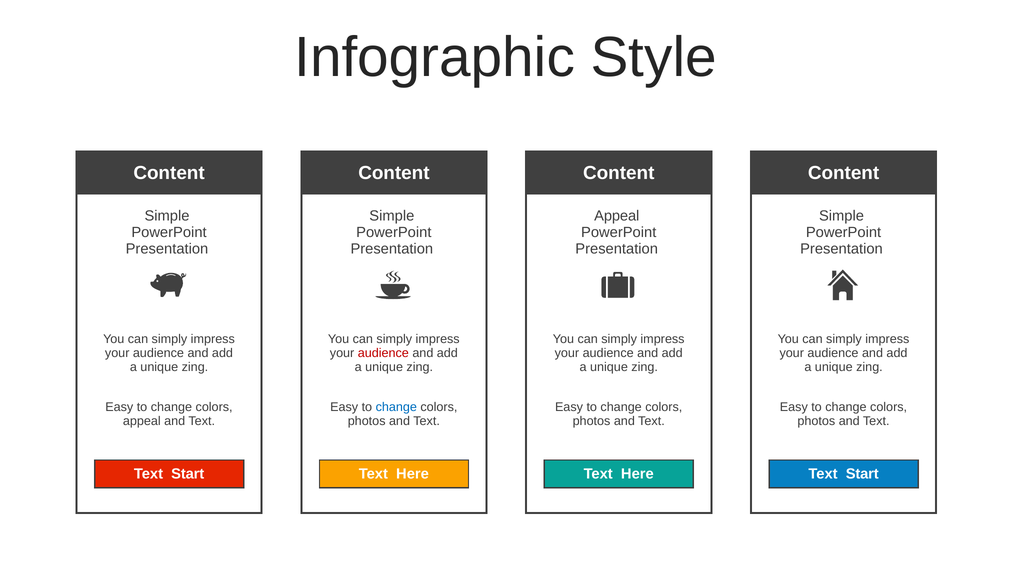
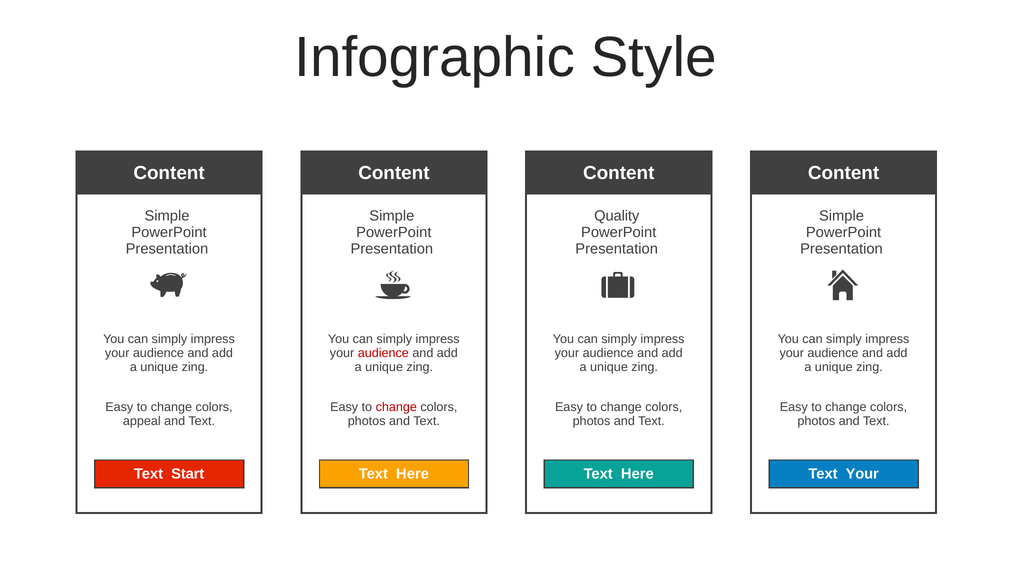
Appeal at (617, 216): Appeal -> Quality
change at (396, 407) colour: blue -> red
Start at (862, 475): Start -> Your
